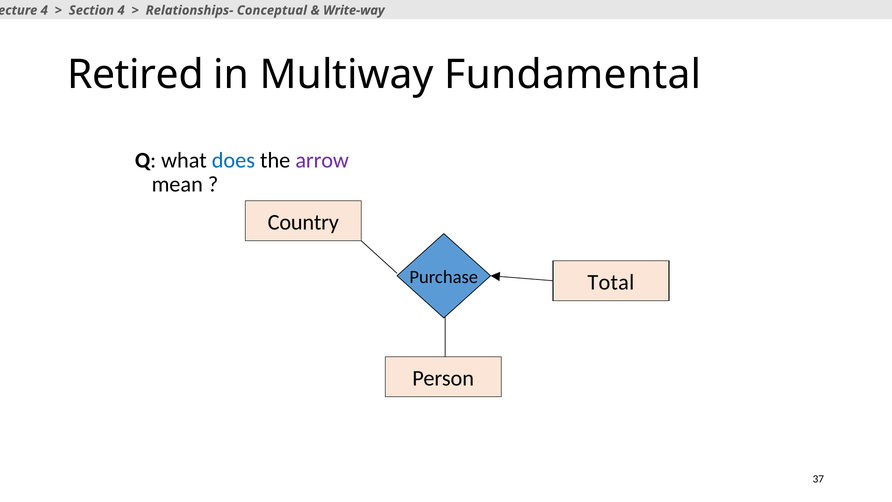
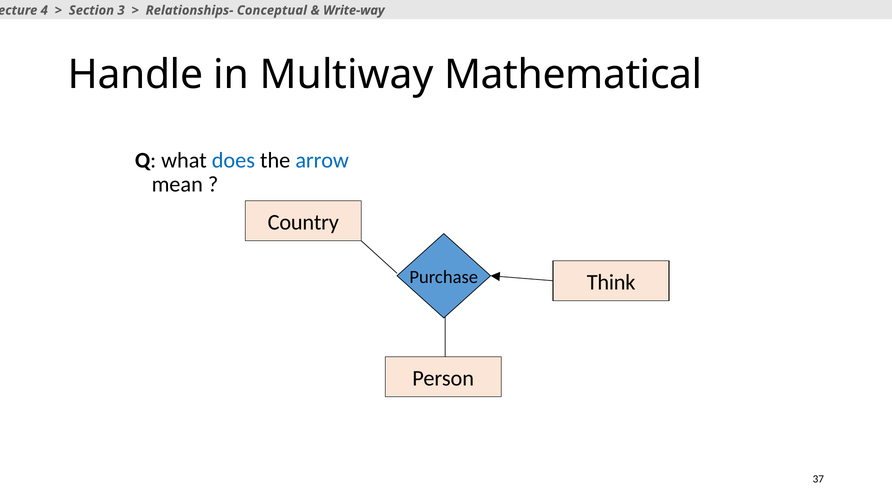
Section 4: 4 -> 3
Retired: Retired -> Handle
Fundamental: Fundamental -> Mathematical
arrow colour: purple -> blue
Total: Total -> Think
